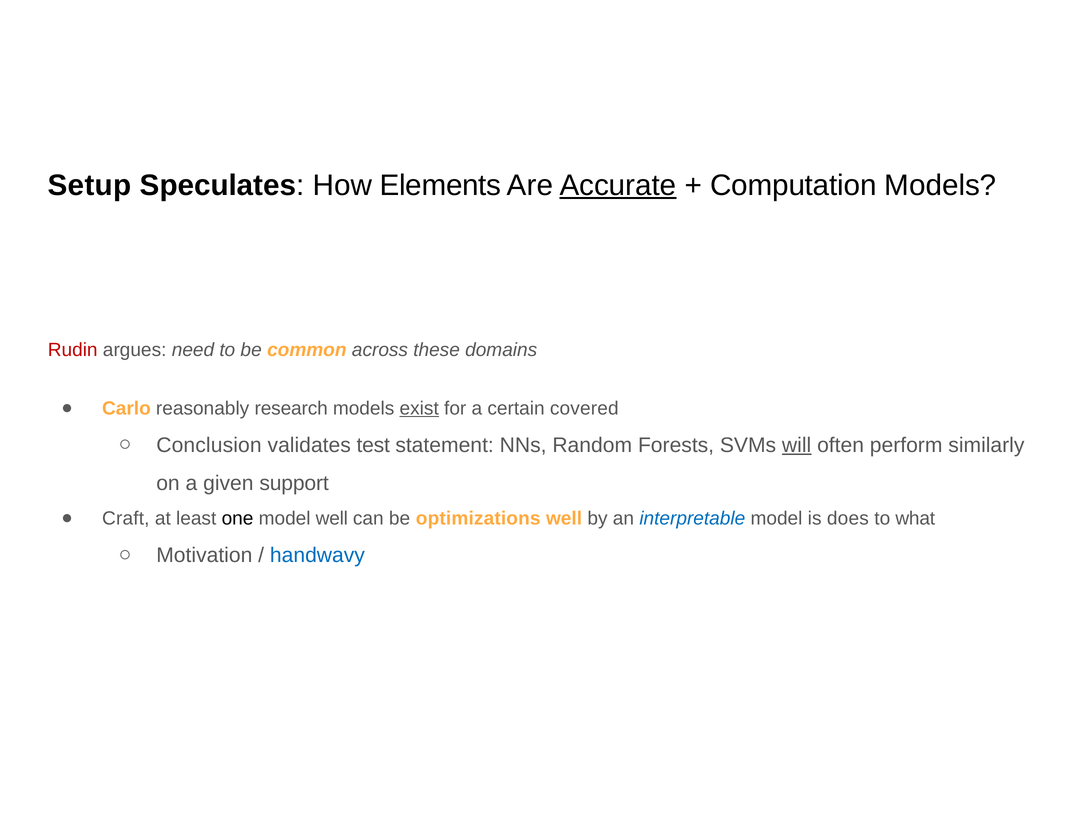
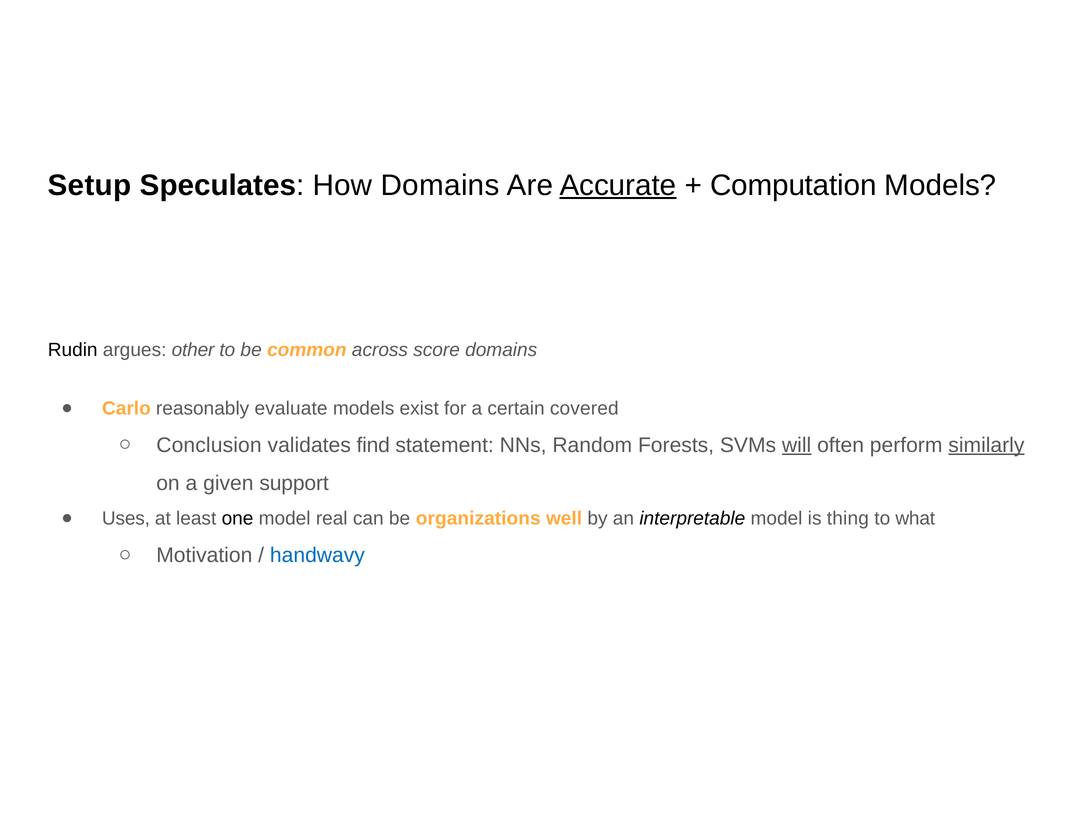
How Elements: Elements -> Domains
Rudin colour: red -> black
need: need -> other
these: these -> score
research: research -> evaluate
exist underline: present -> none
test: test -> find
similarly underline: none -> present
Craft: Craft -> Uses
model well: well -> real
optimizations: optimizations -> organizations
interpretable colour: blue -> black
does: does -> thing
